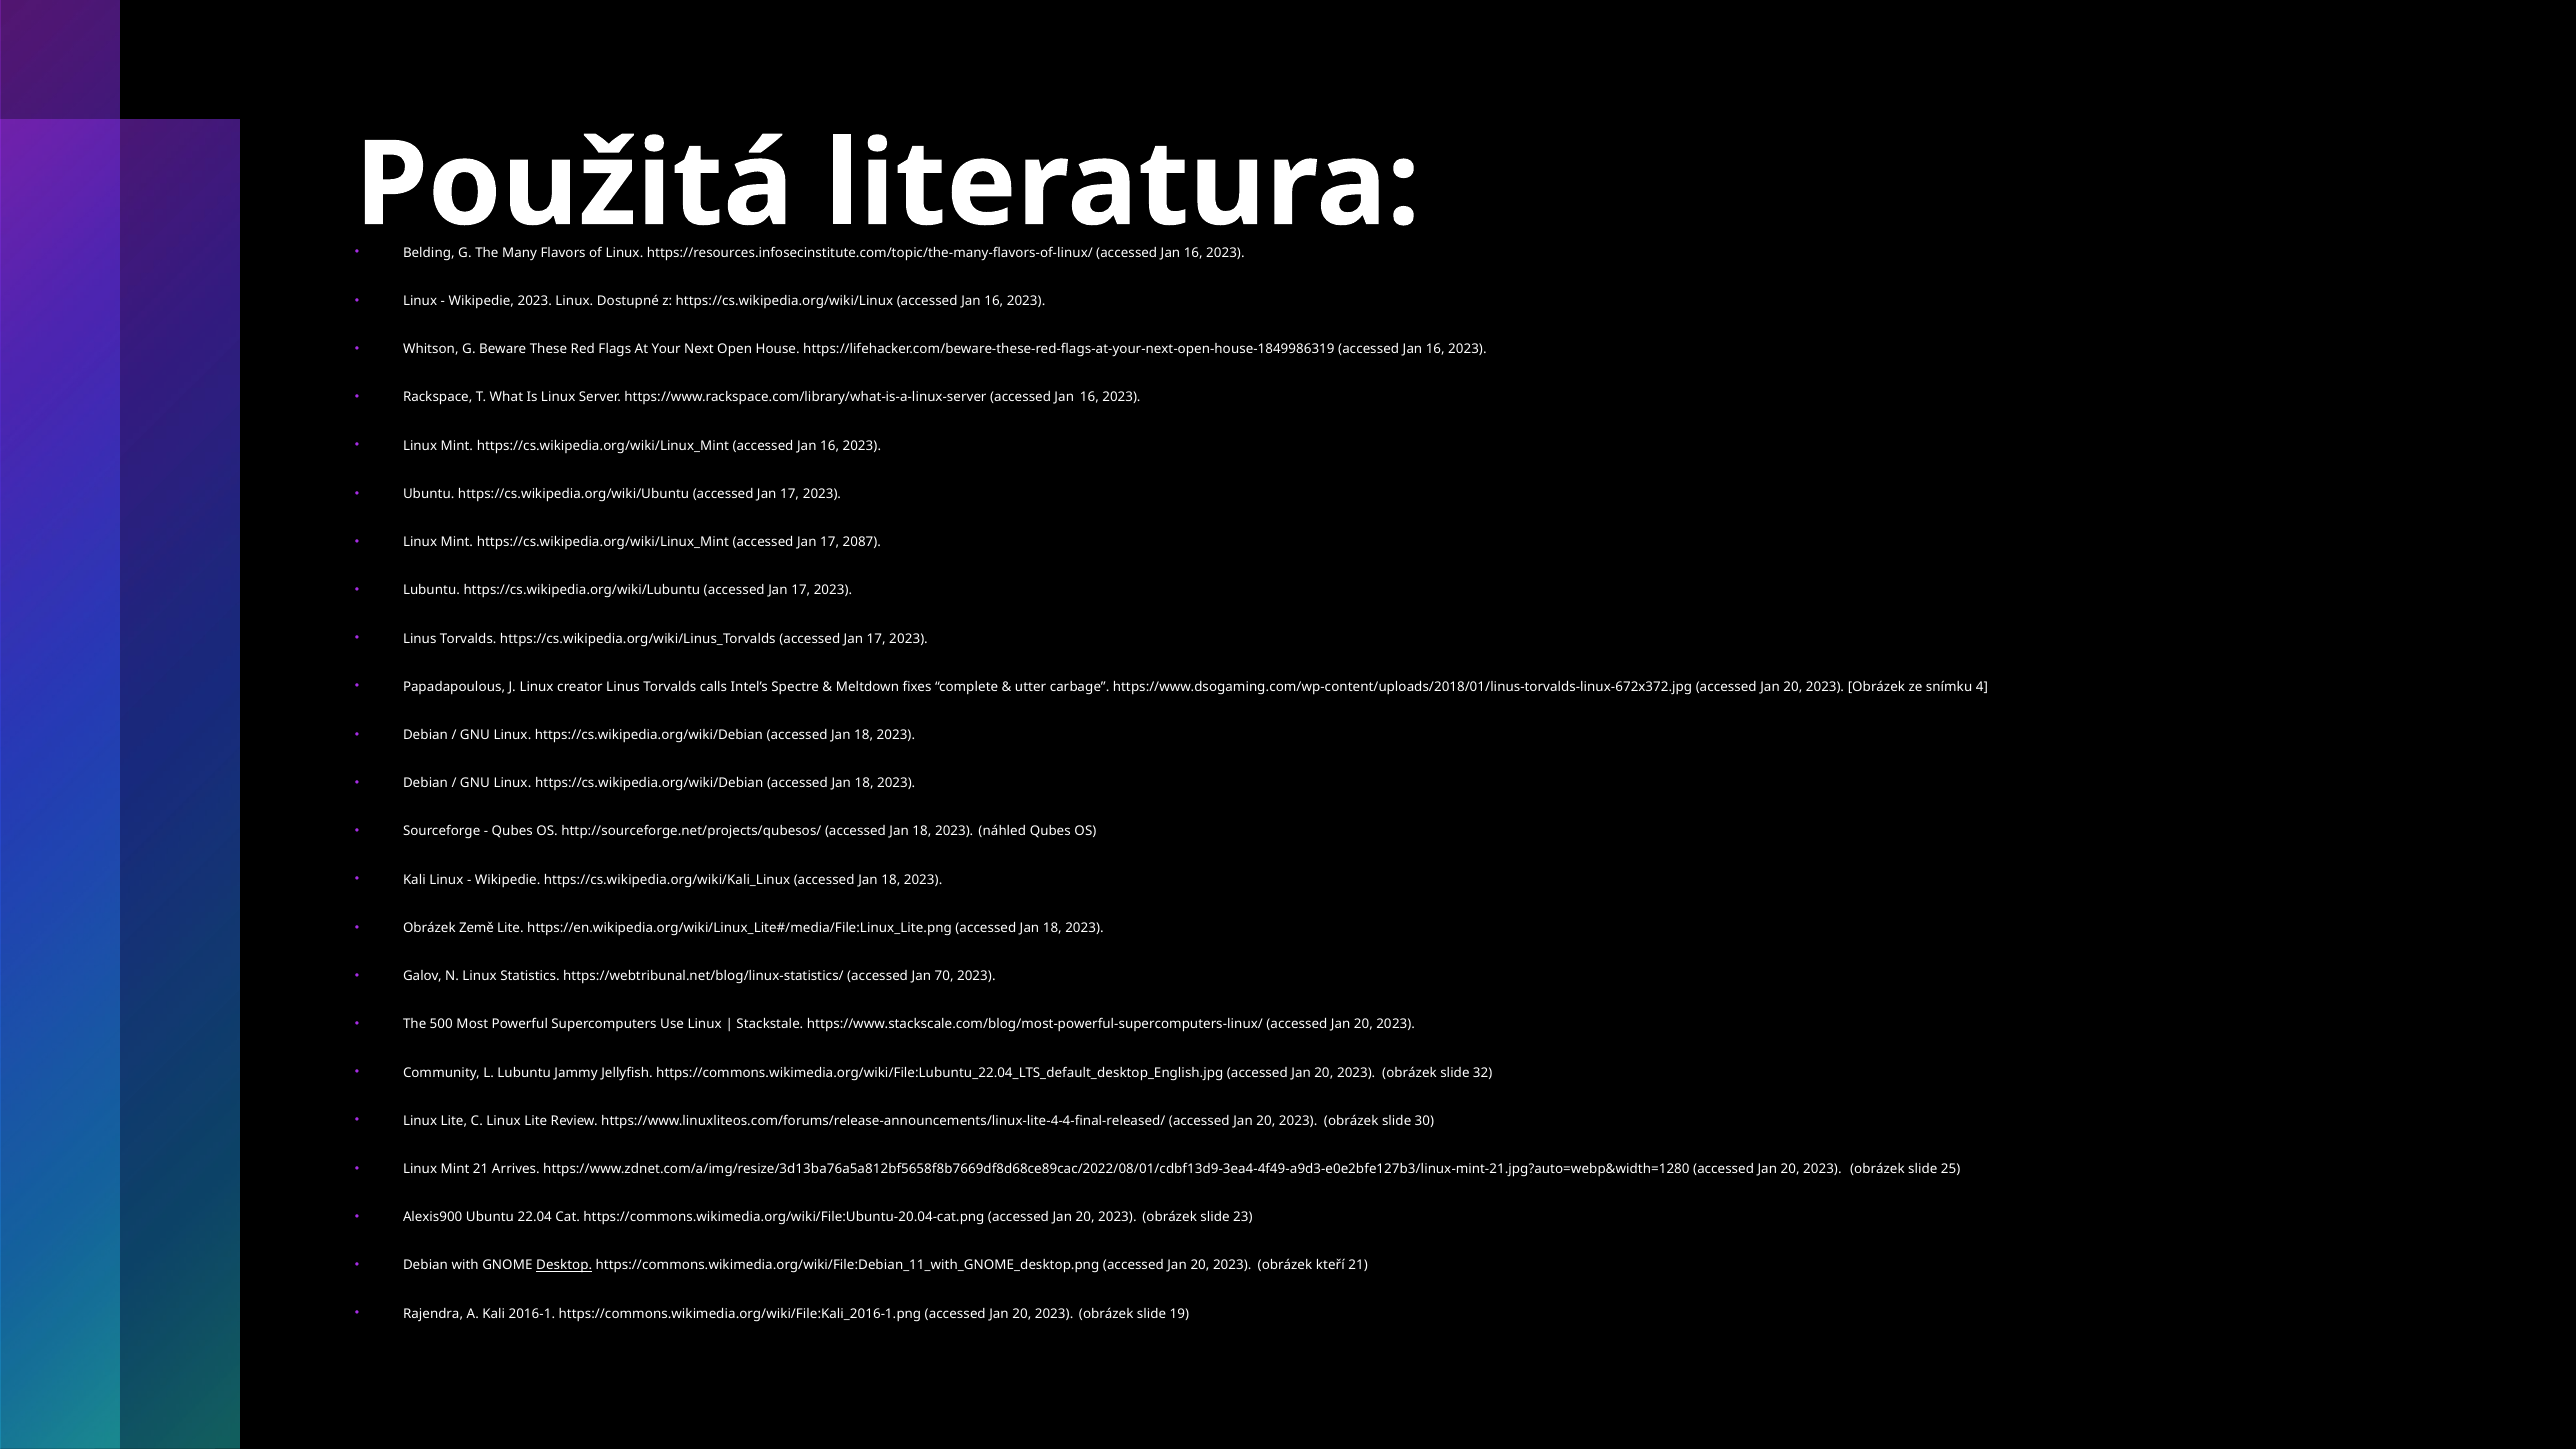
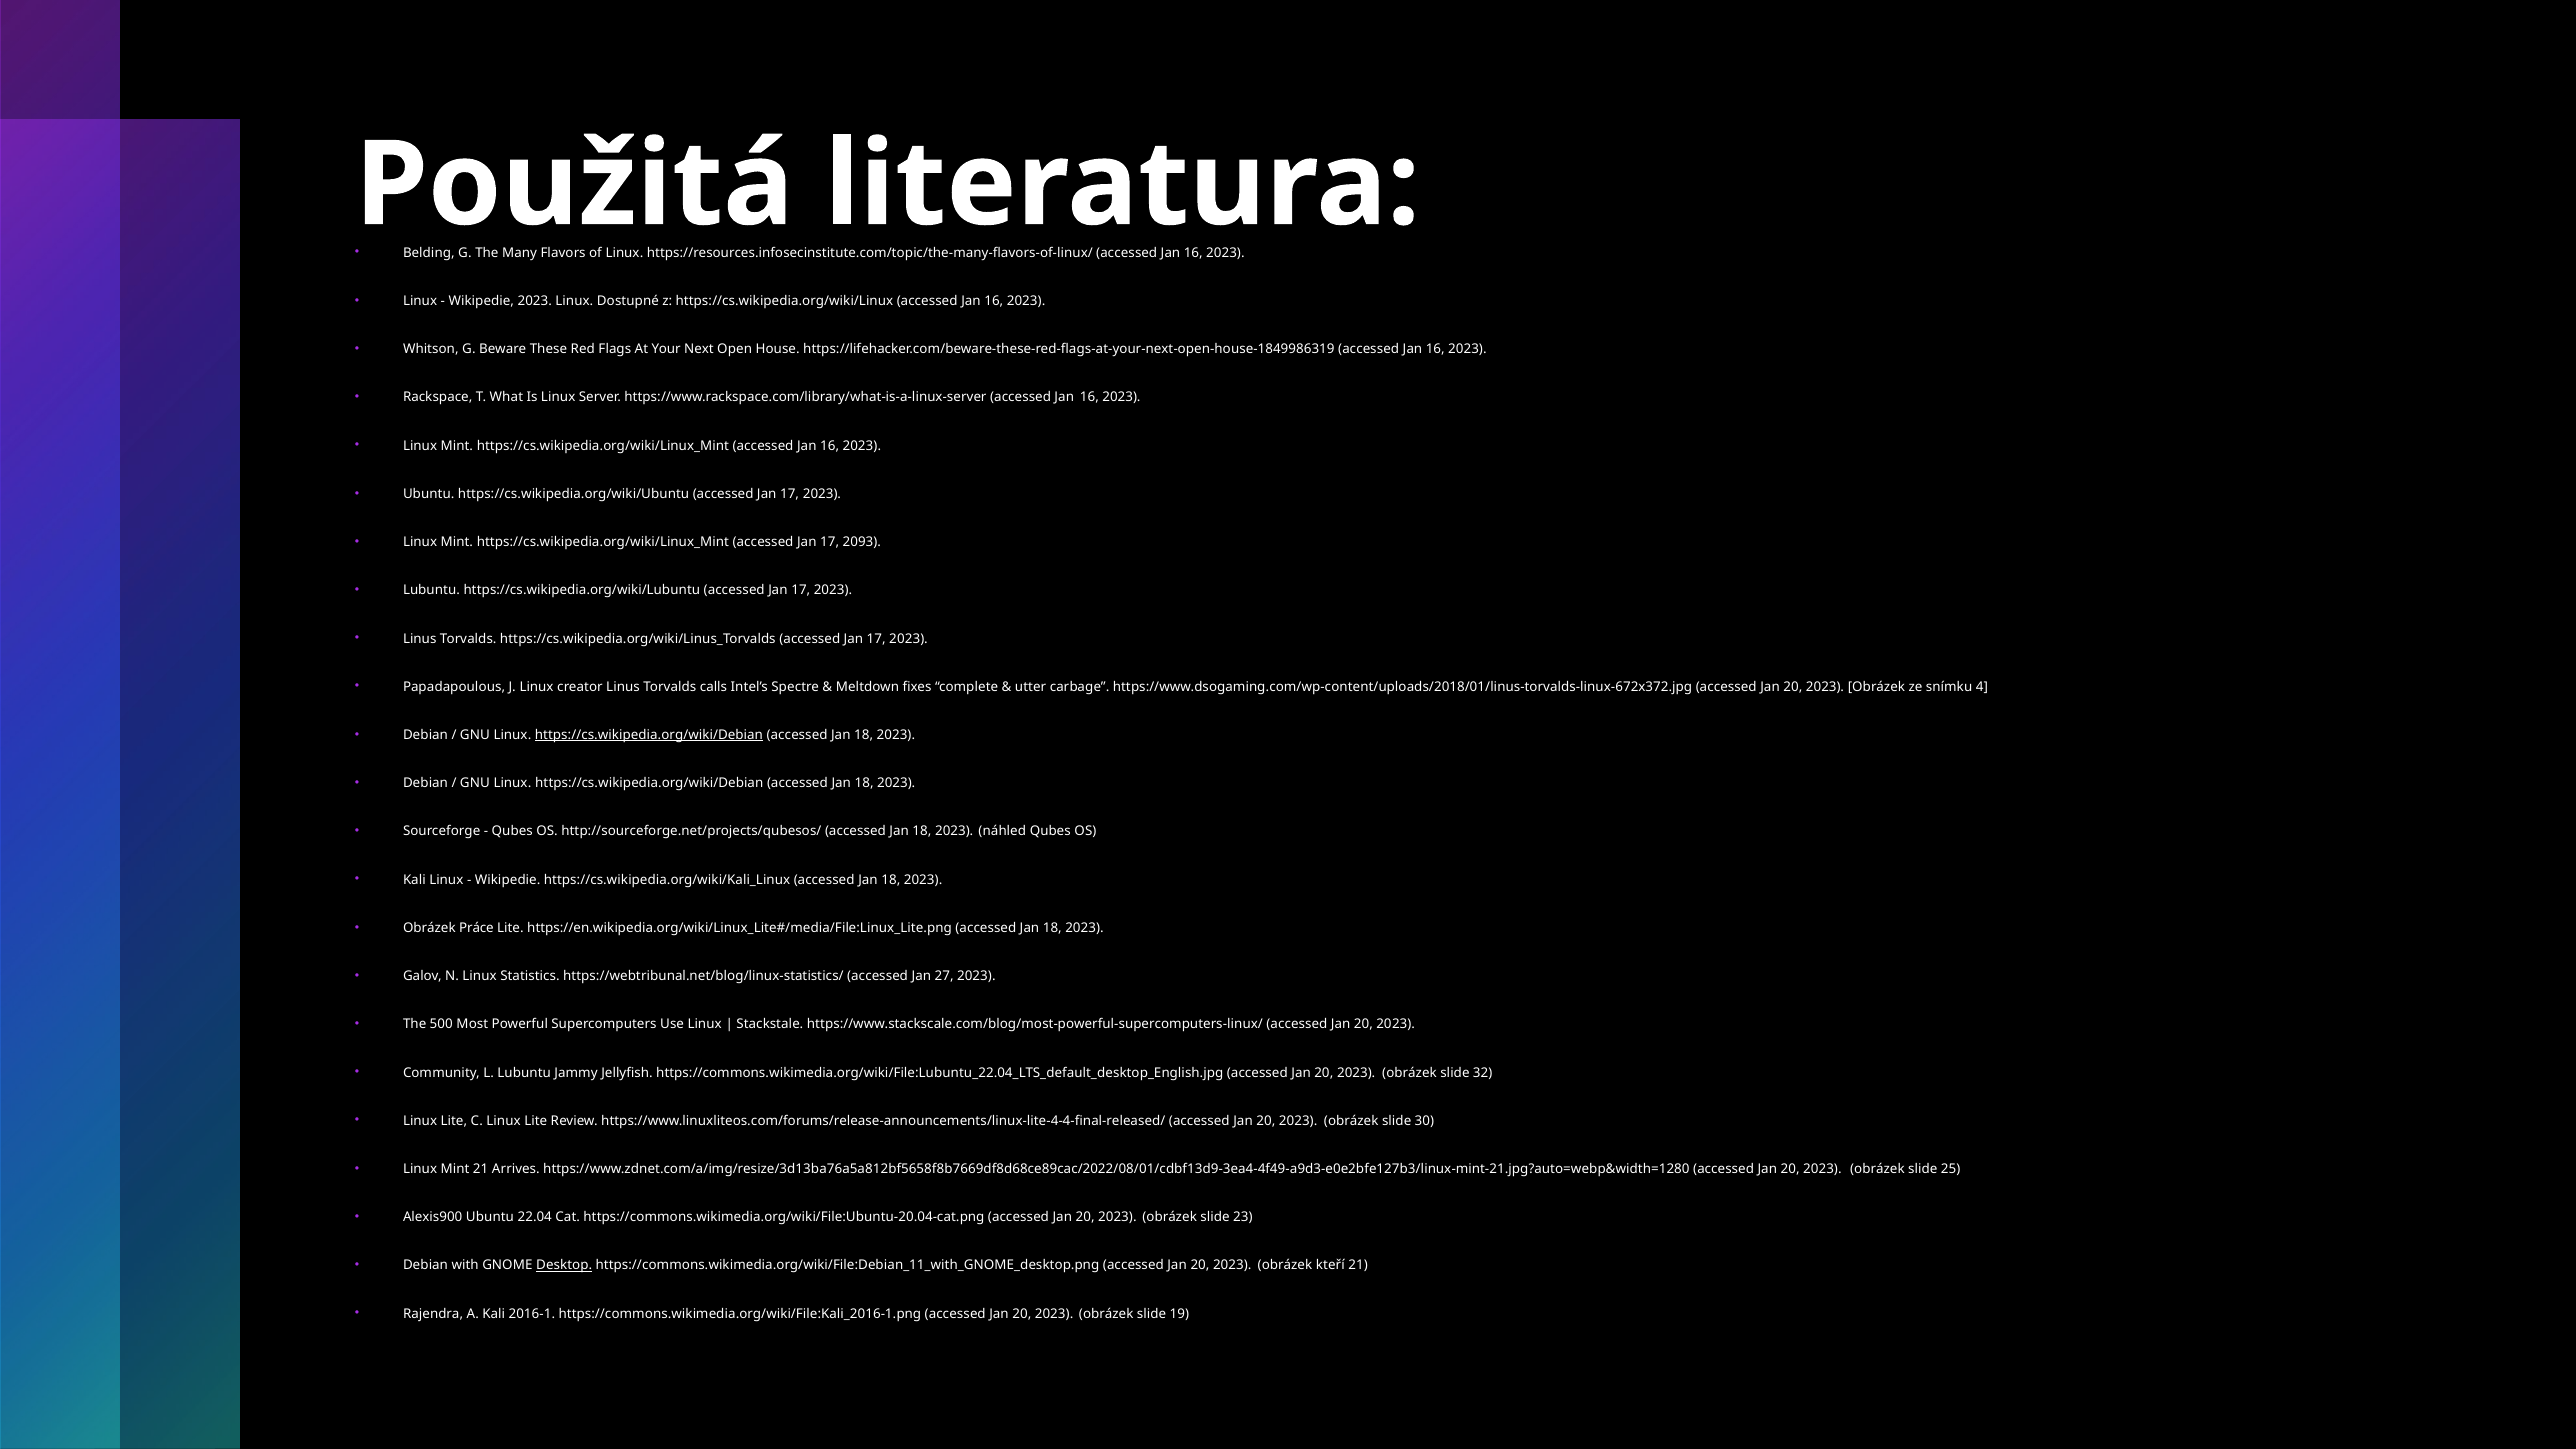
2087: 2087 -> 2093
https://cs.wikipedia.org/wiki/Debian at (649, 735) underline: none -> present
Země: Země -> Práce
70: 70 -> 27
